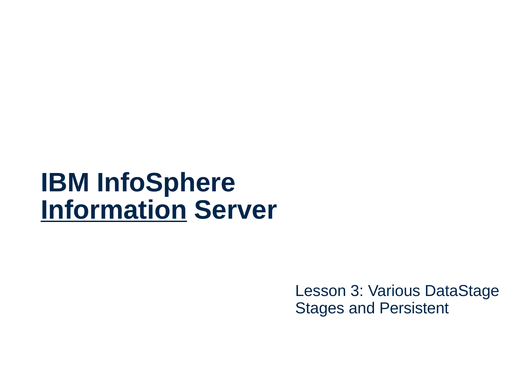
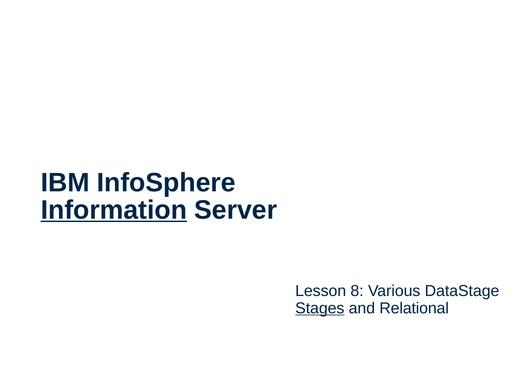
3: 3 -> 8
Stages underline: none -> present
Persistent: Persistent -> Relational
